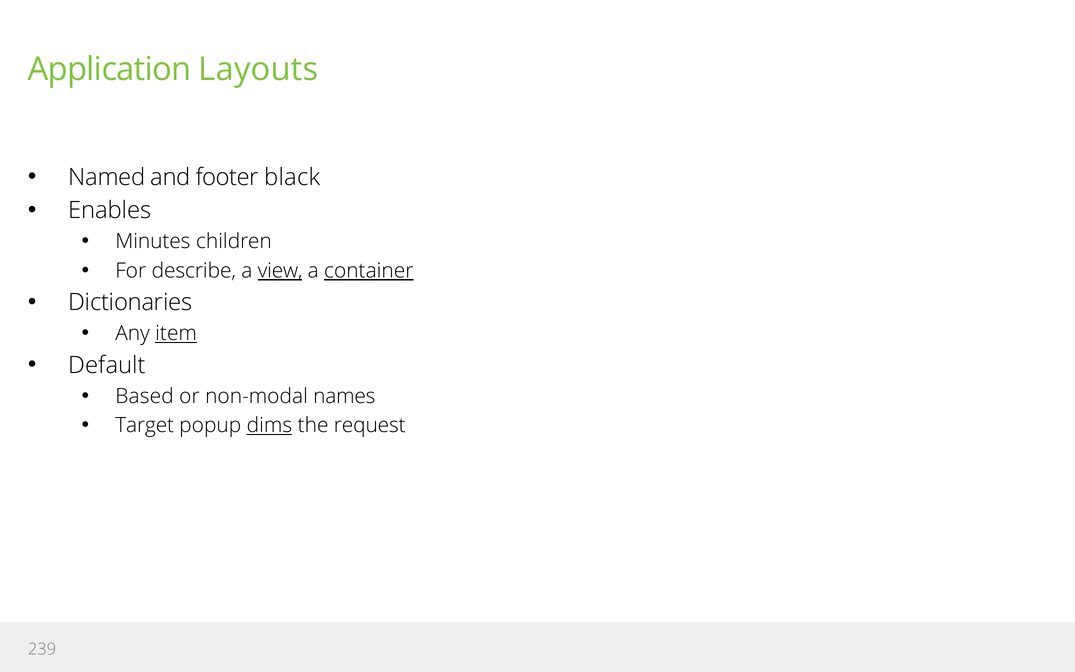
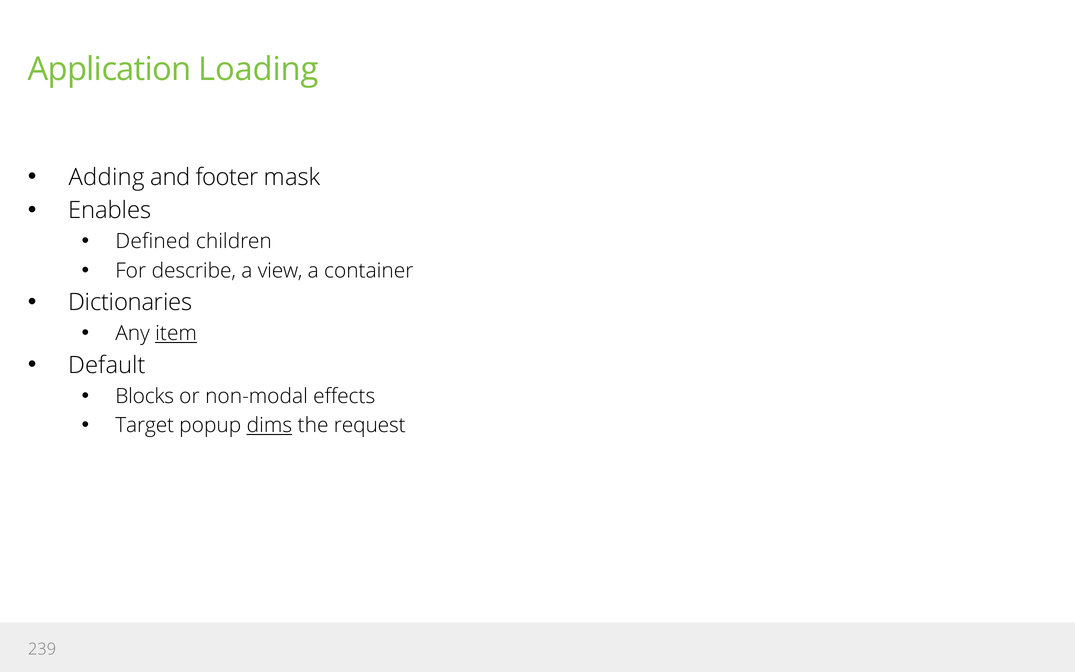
Layouts: Layouts -> Loading
Named: Named -> Adding
black: black -> mask
Minutes: Minutes -> Defined
view underline: present -> none
container underline: present -> none
Based: Based -> Blocks
names: names -> effects
